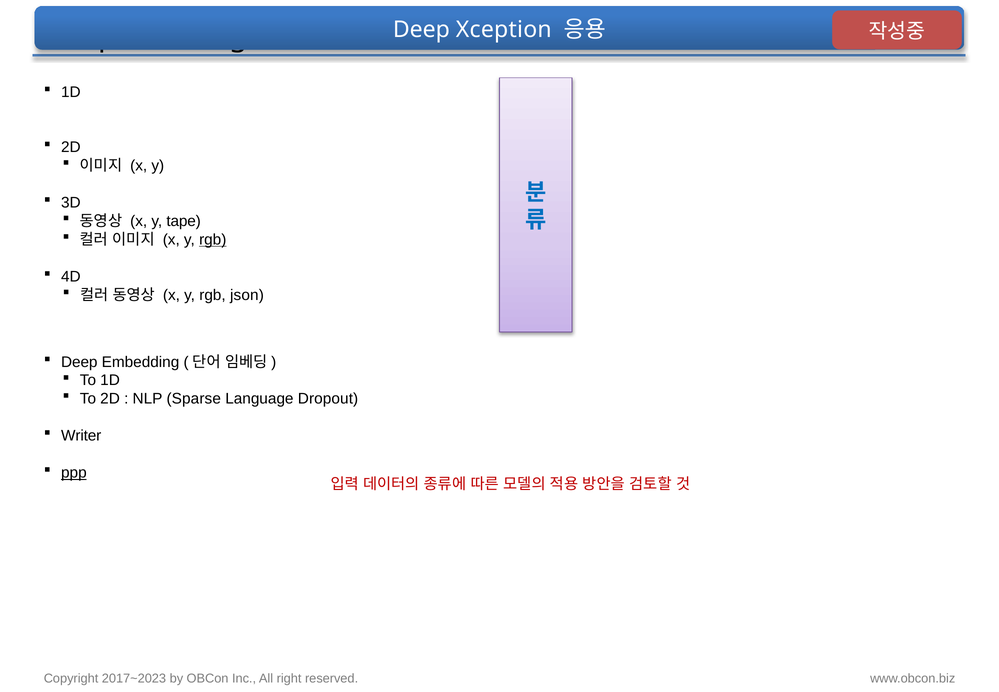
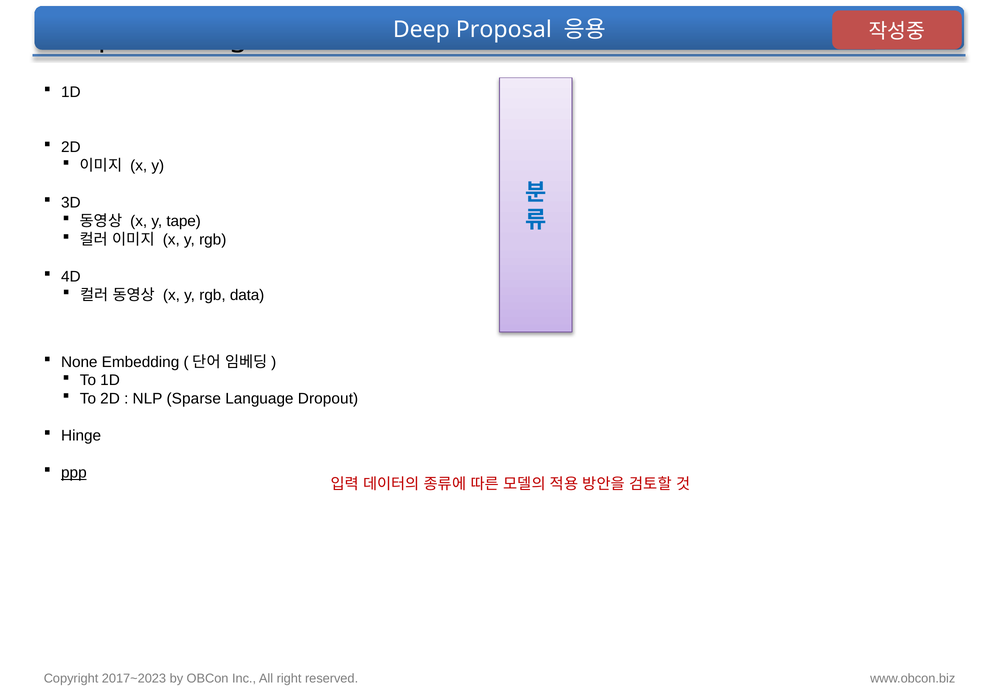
Xception: Xception -> Proposal
rgb at (213, 239) underline: present -> none
json: json -> data
Deep at (79, 362): Deep -> None
Writer: Writer -> Hinge
